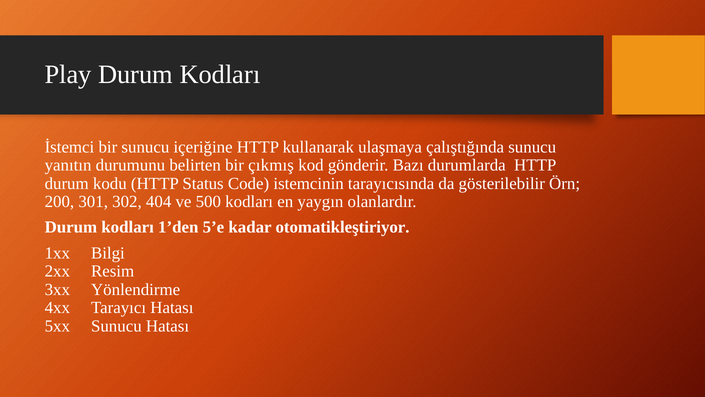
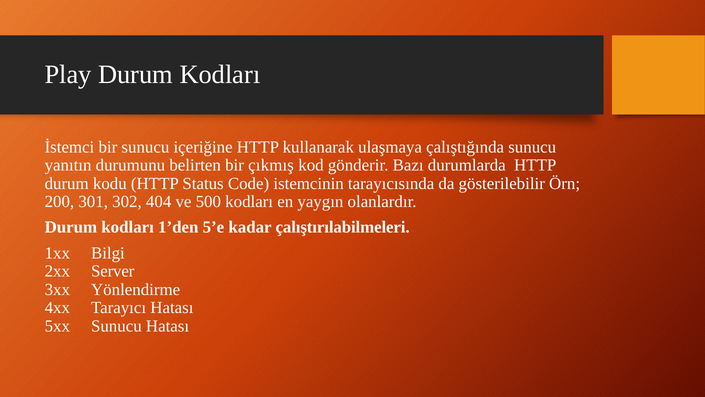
otomatikleştiriyor: otomatikleştiriyor -> çalıştırılabilmeleri
Resim: Resim -> Server
